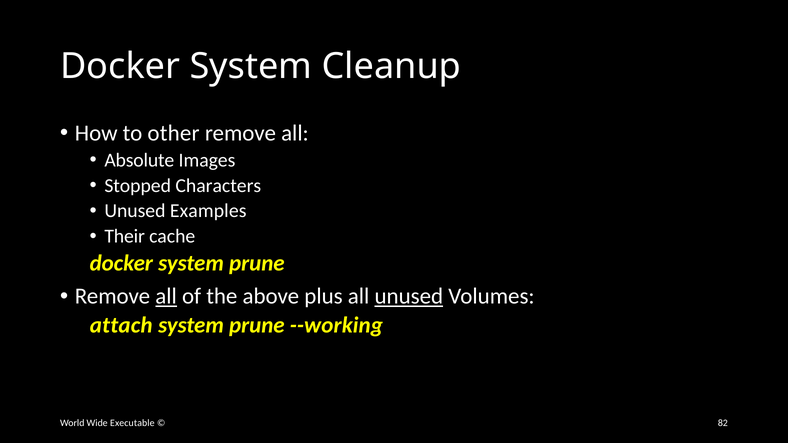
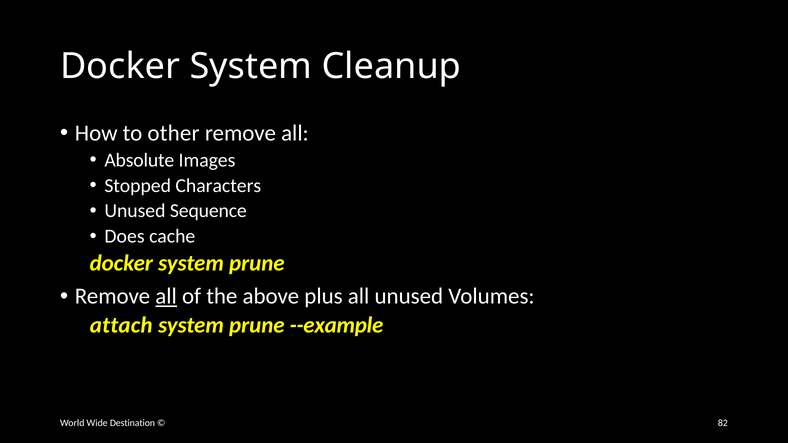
Examples: Examples -> Sequence
Their: Their -> Does
unused at (409, 296) underline: present -> none
--working: --working -> --example
Executable: Executable -> Destination
